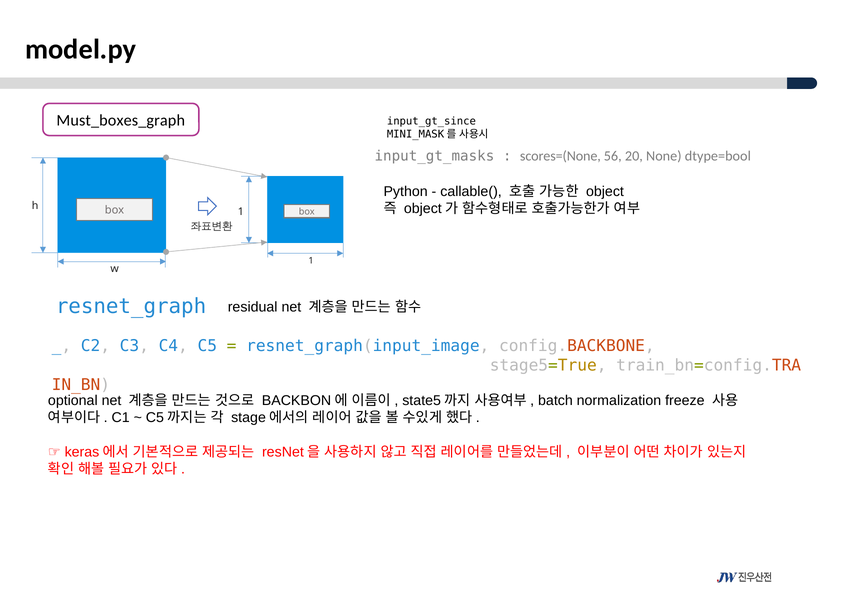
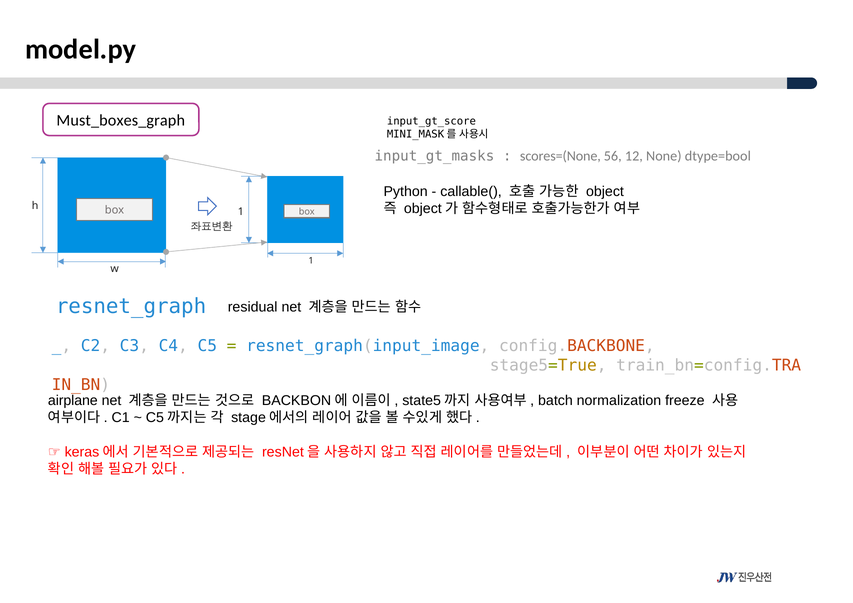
input_gt_since: input_gt_since -> input_gt_score
20: 20 -> 12
optional: optional -> airplane
